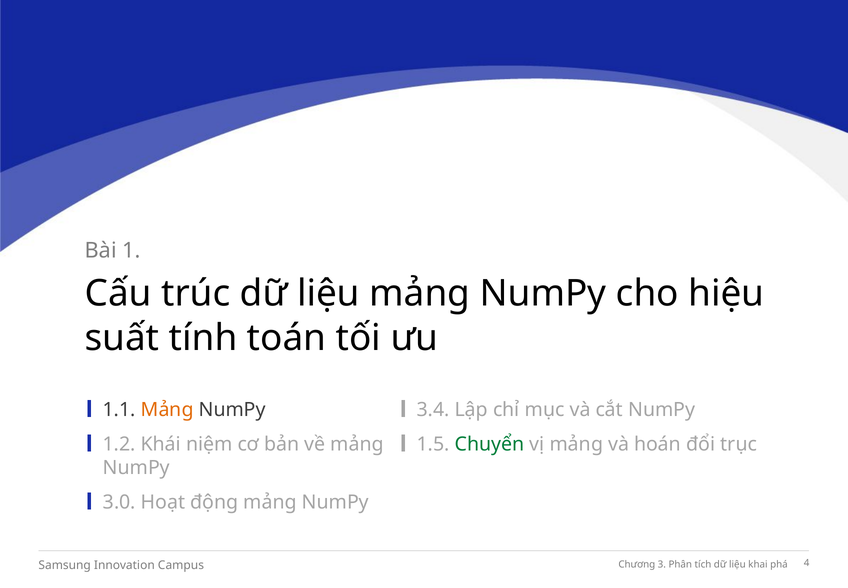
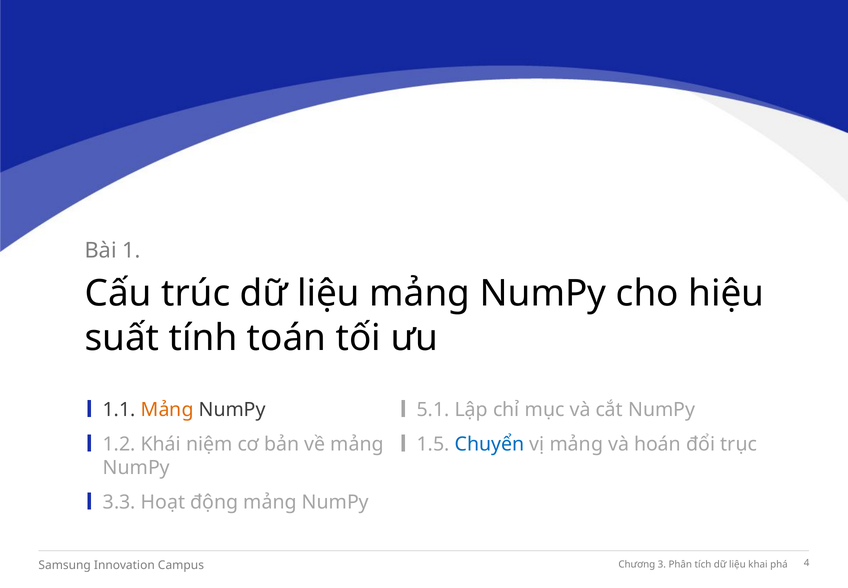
3.4: 3.4 -> 5.1
Chuyển colour: green -> blue
3.0: 3.0 -> 3.3
